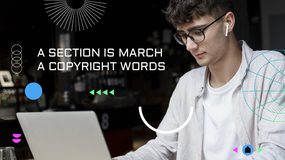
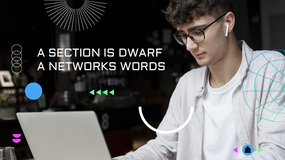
MARCH: MARCH -> DWARF
COPYRIGHT: COPYRIGHT -> NETWORKS
